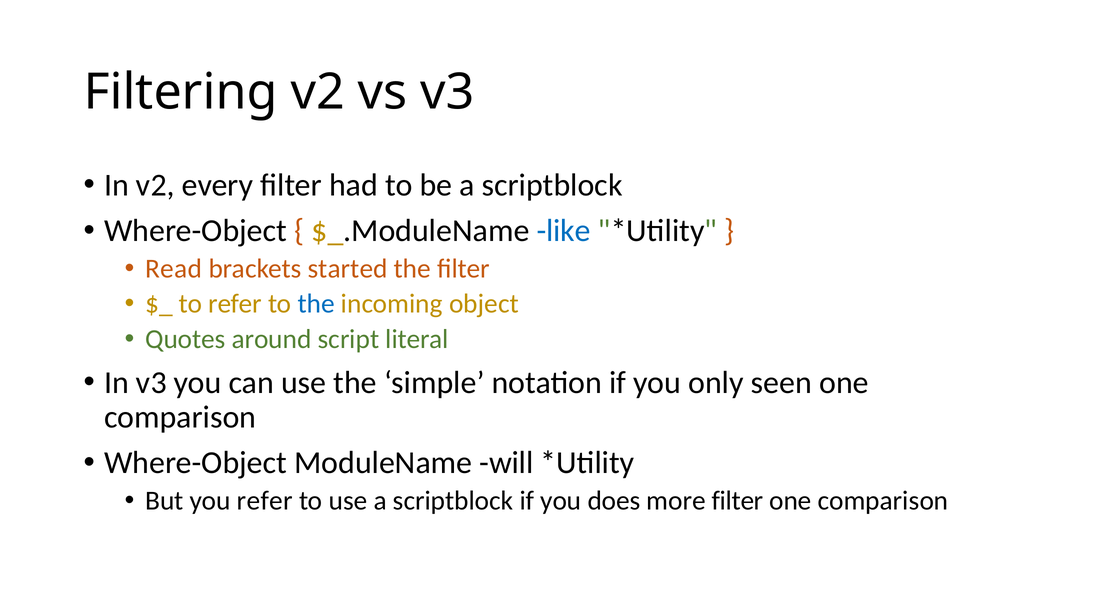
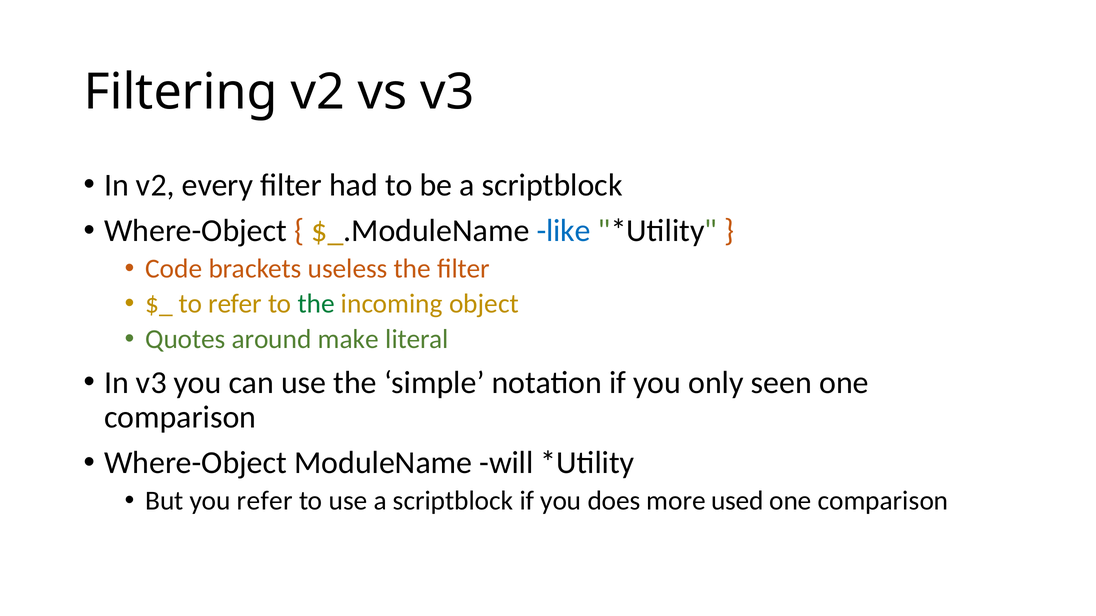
Read: Read -> Code
started: started -> useless
the at (316, 304) colour: blue -> green
script: script -> make
more filter: filter -> used
